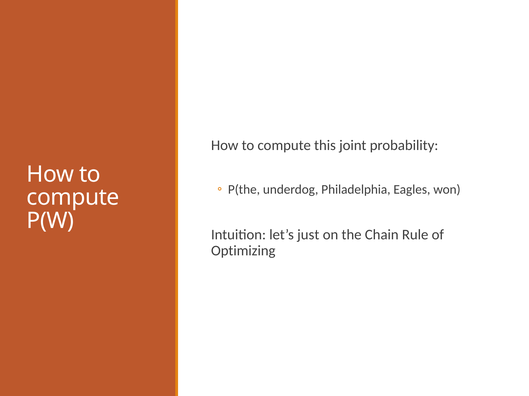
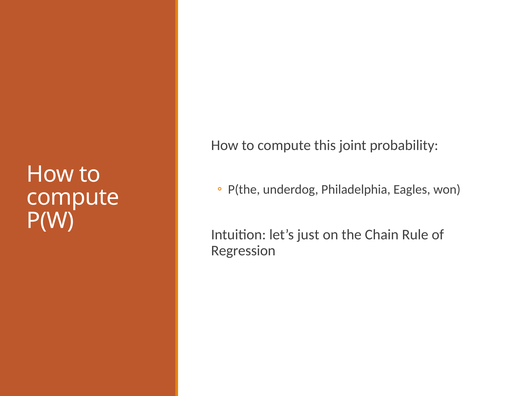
Optimizing: Optimizing -> Regression
